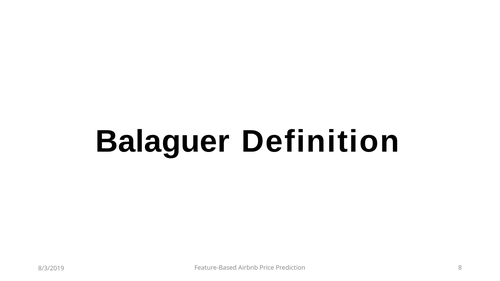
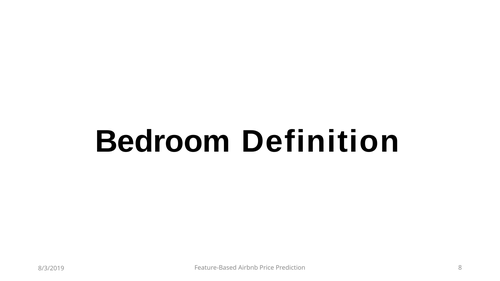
Balaguer: Balaguer -> Bedroom
